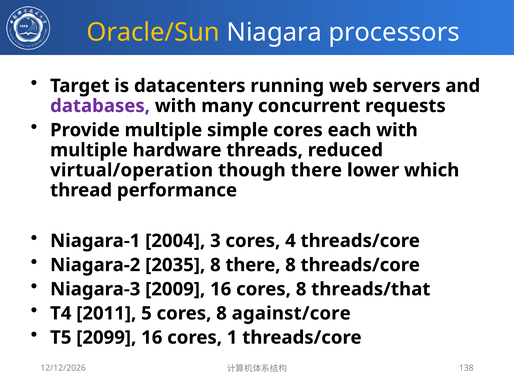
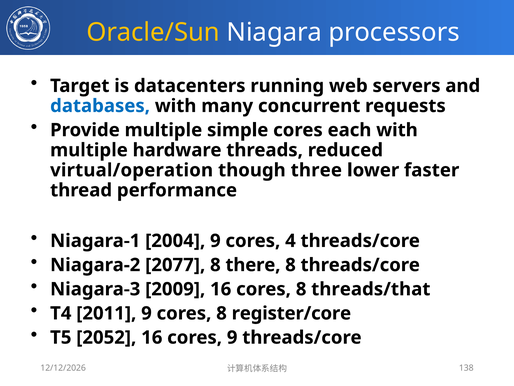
databases colour: purple -> blue
though there: there -> three
which: which -> faster
2004 3: 3 -> 9
2035: 2035 -> 2077
2011 5: 5 -> 9
against/core: against/core -> register/core
2099: 2099 -> 2052
cores 1: 1 -> 9
